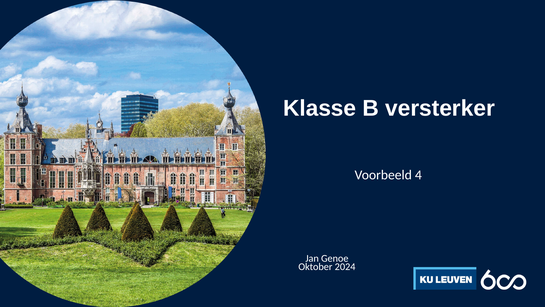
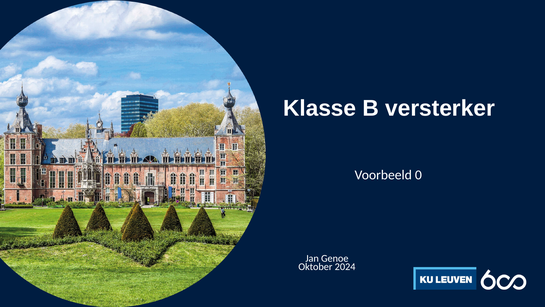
4: 4 -> 0
